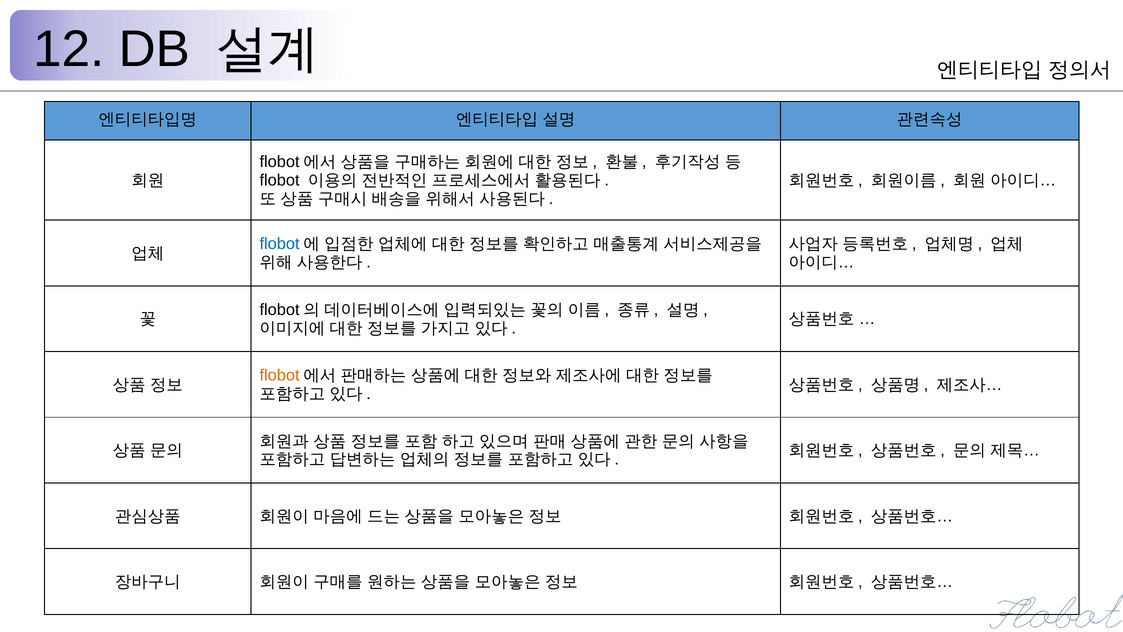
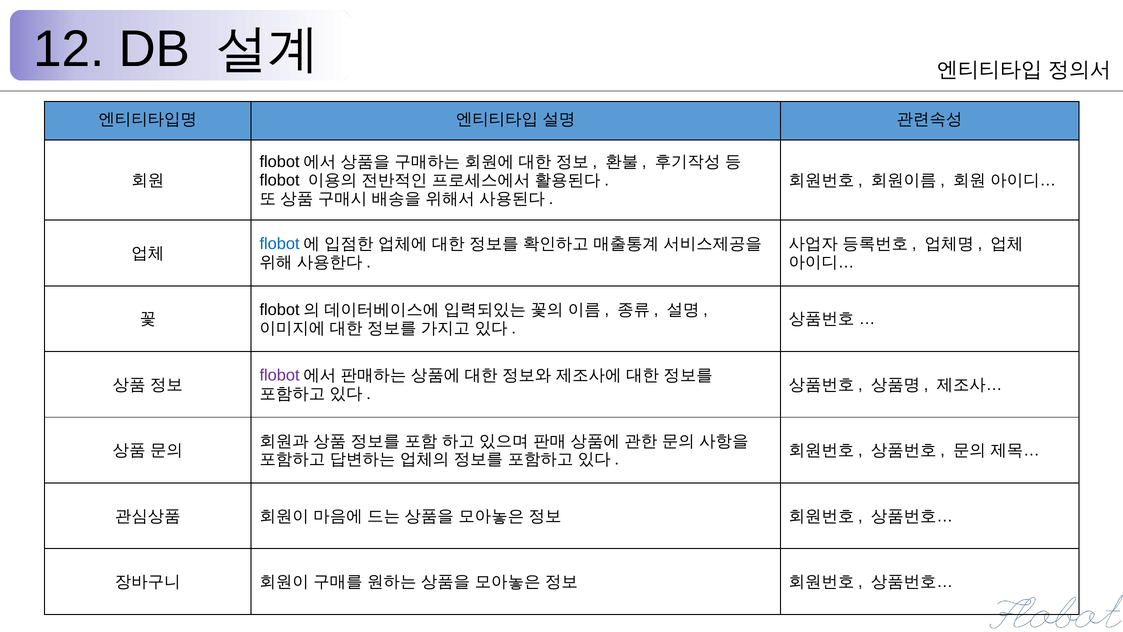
flobot at (280, 375) colour: orange -> purple
